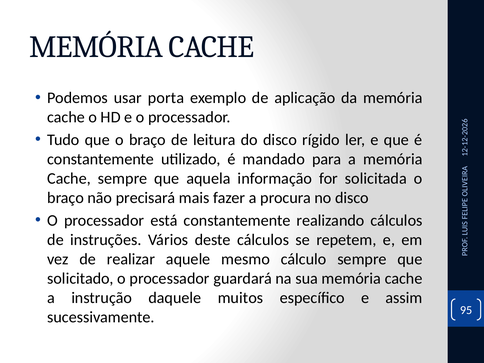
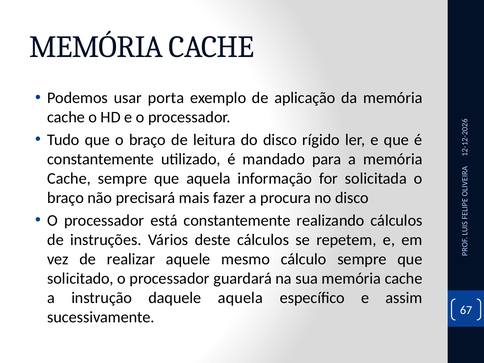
daquele muitos: muitos -> aquela
95: 95 -> 67
